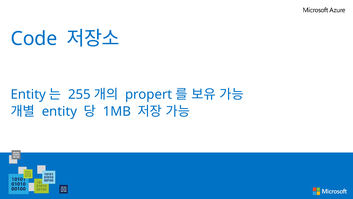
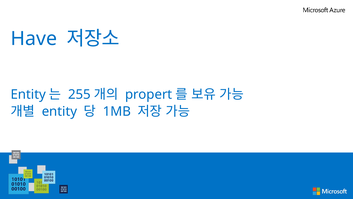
Code: Code -> Have
